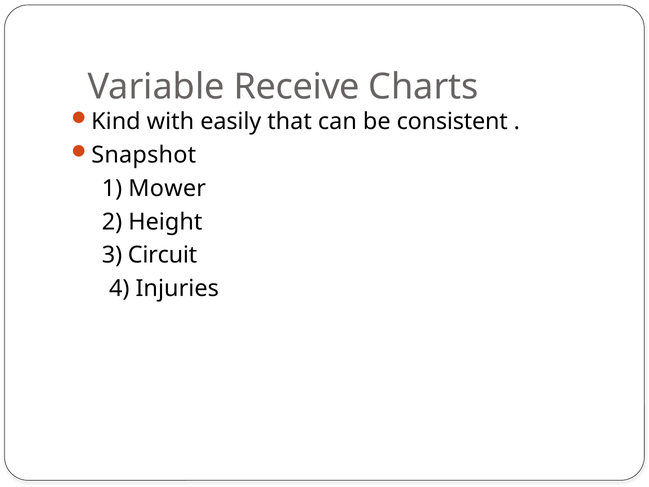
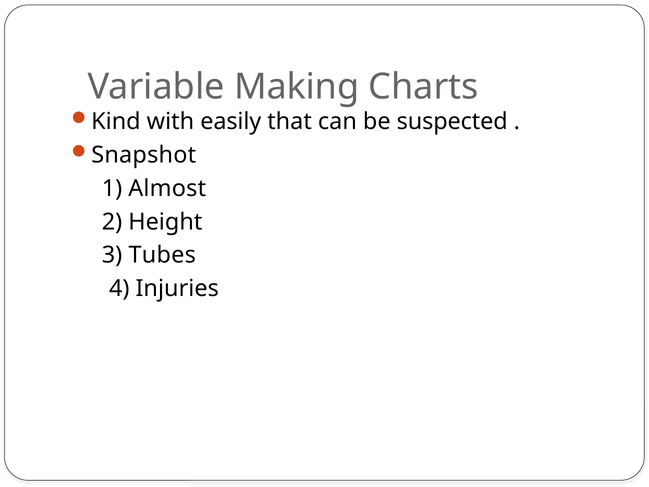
Receive: Receive -> Making
consistent: consistent -> suspected
Mower: Mower -> Almost
Circuit: Circuit -> Tubes
